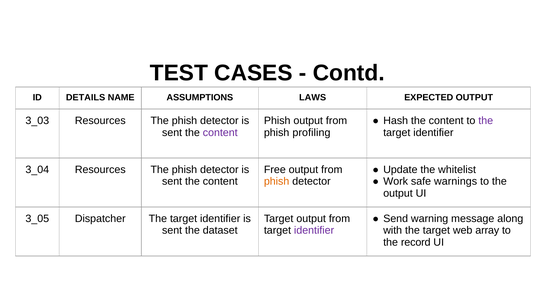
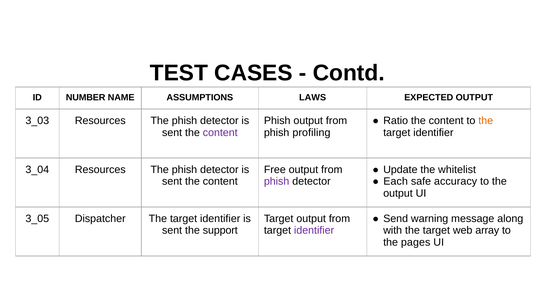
DETAILS: DETAILS -> NUMBER
Hash: Hash -> Ratio
the at (486, 121) colour: purple -> orange
phish at (277, 182) colour: orange -> purple
Work: Work -> Each
warnings: warnings -> accuracy
dataset: dataset -> support
record: record -> pages
